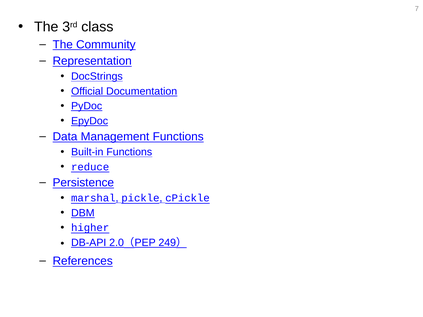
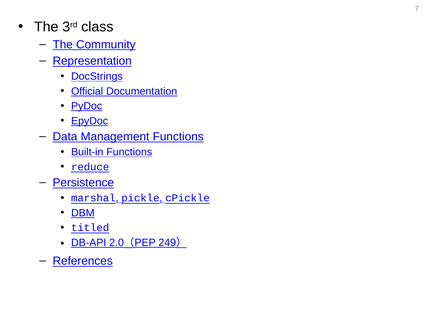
higher: higher -> titled
